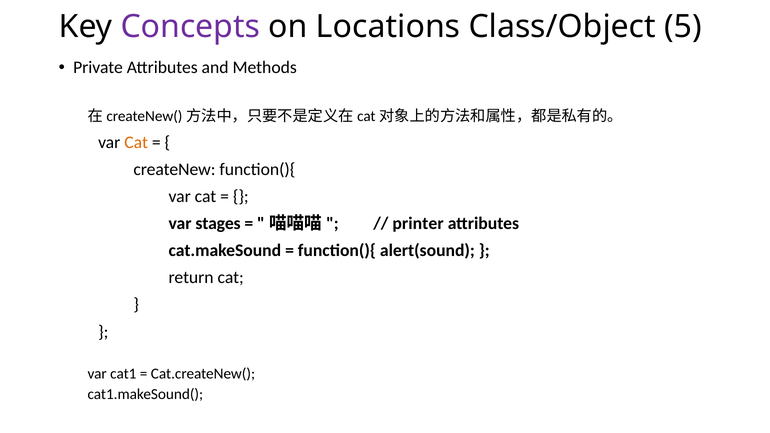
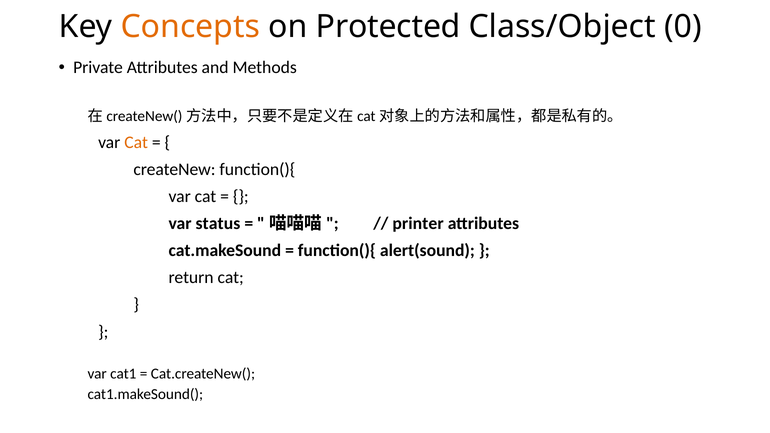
Concepts colour: purple -> orange
Locations: Locations -> Protected
5: 5 -> 0
stages: stages -> status
